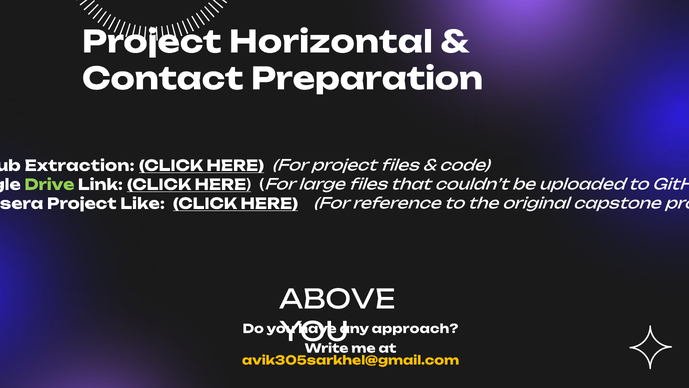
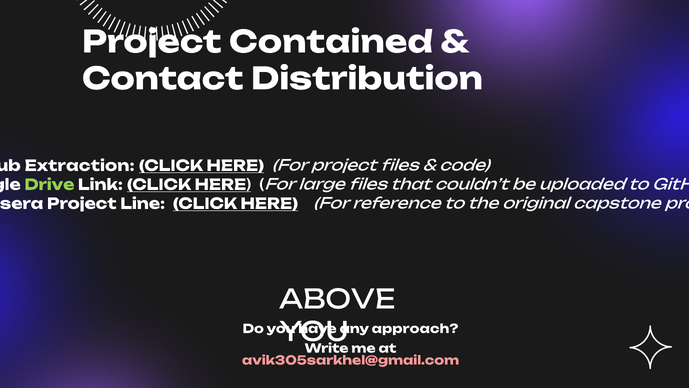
Horizontal: Horizontal -> Contained
Preparation: Preparation -> Distribution
Like: Like -> Line
avik305sarkhel@gmail.com colour: yellow -> pink
